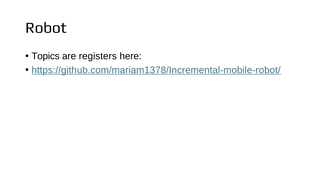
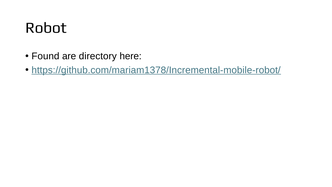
Topics: Topics -> Found
registers: registers -> directory
